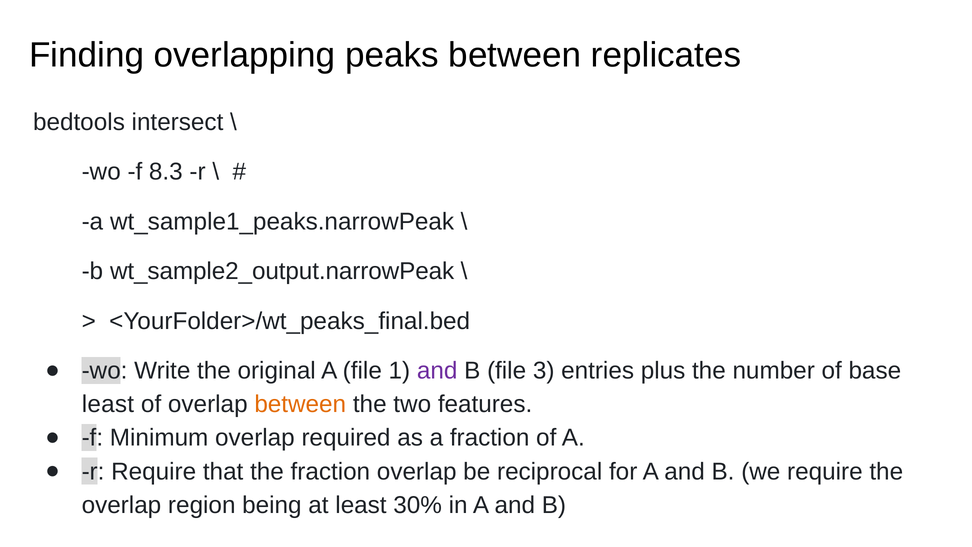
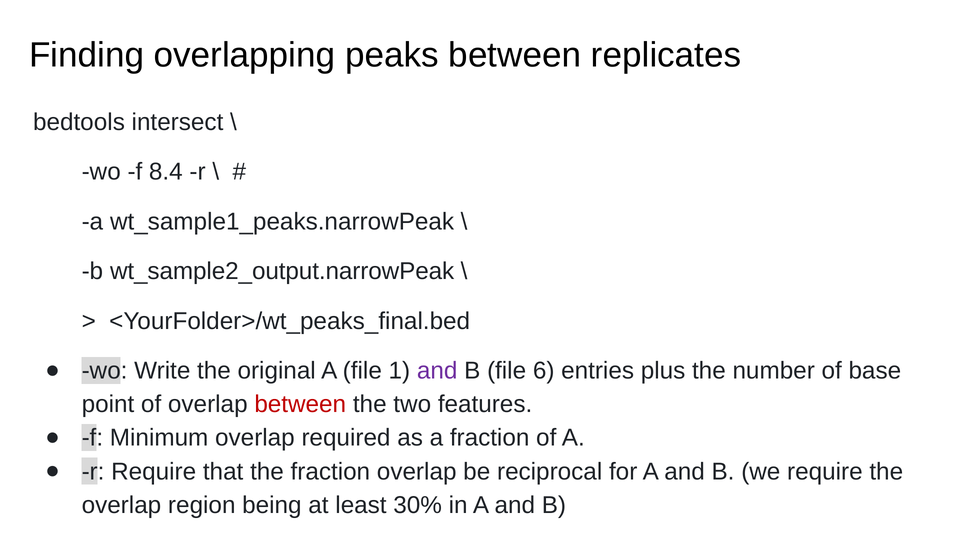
8.3: 8.3 -> 8.4
3: 3 -> 6
least at (108, 404): least -> point
between at (300, 404) colour: orange -> red
